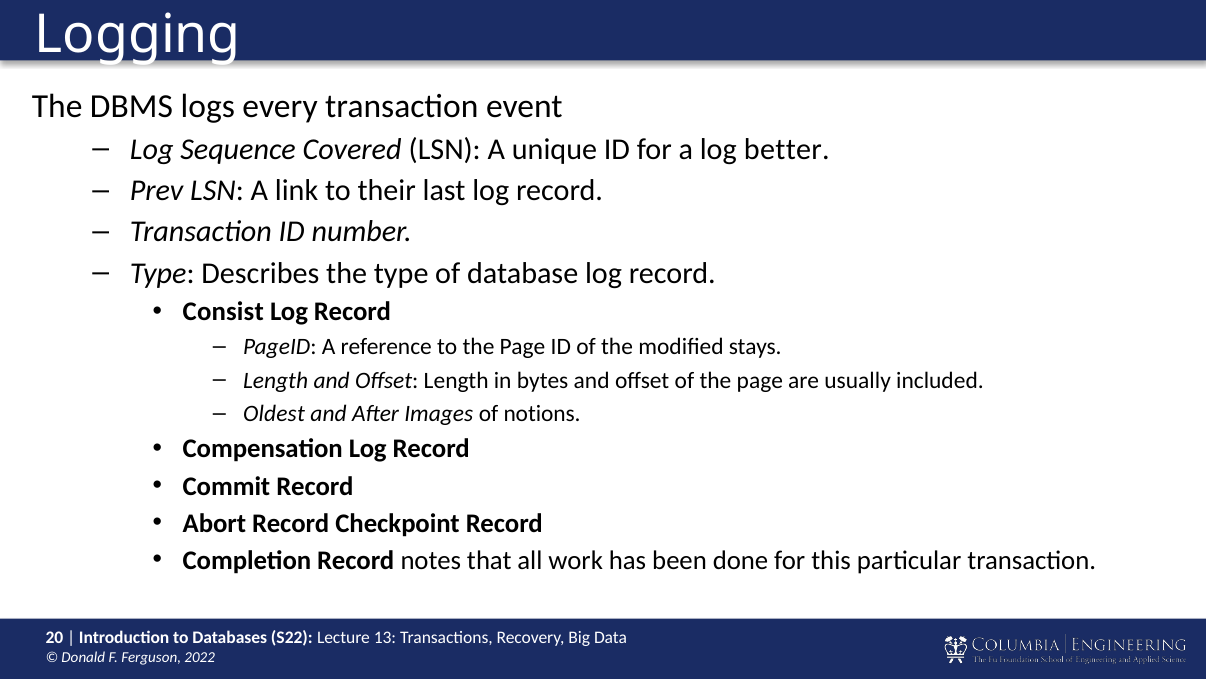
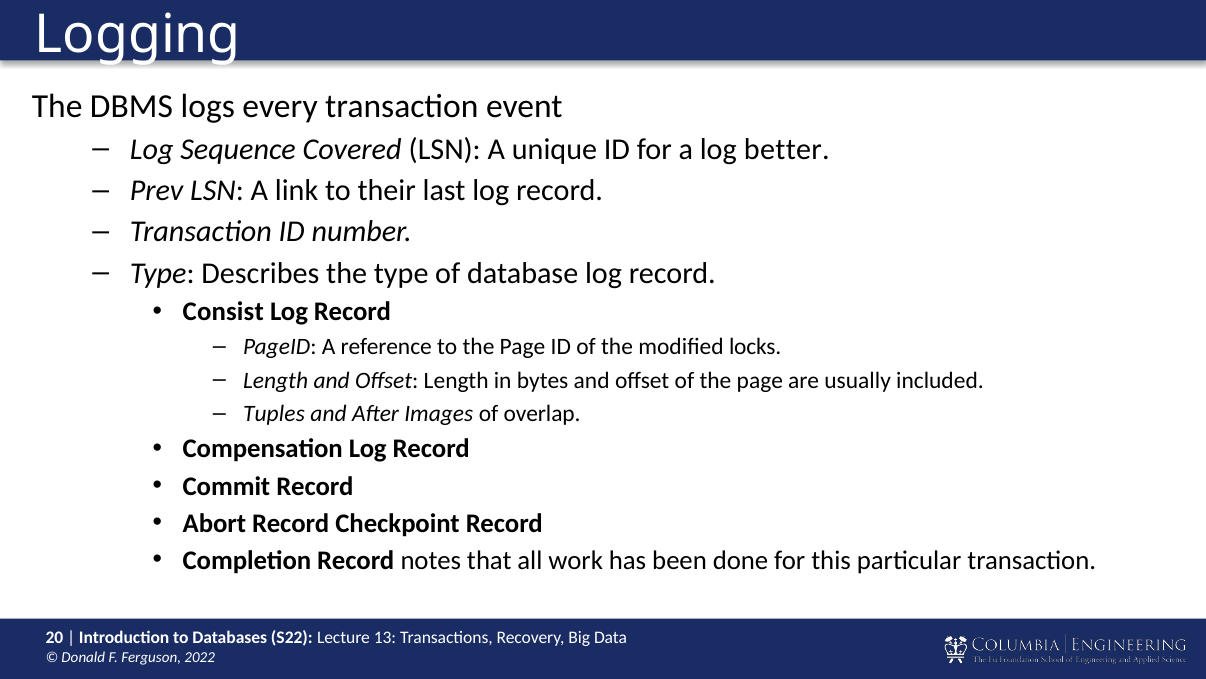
stays: stays -> locks
Oldest: Oldest -> Tuples
notions: notions -> overlap
